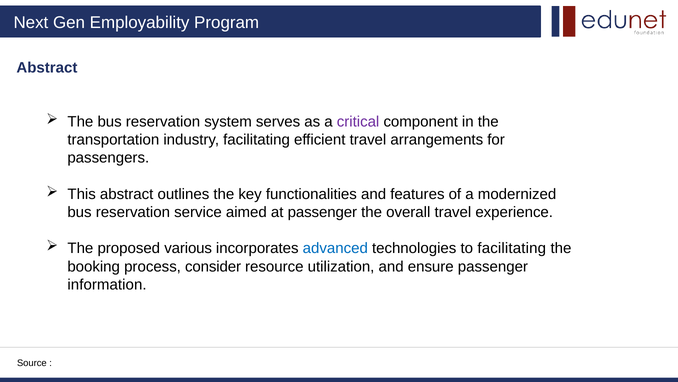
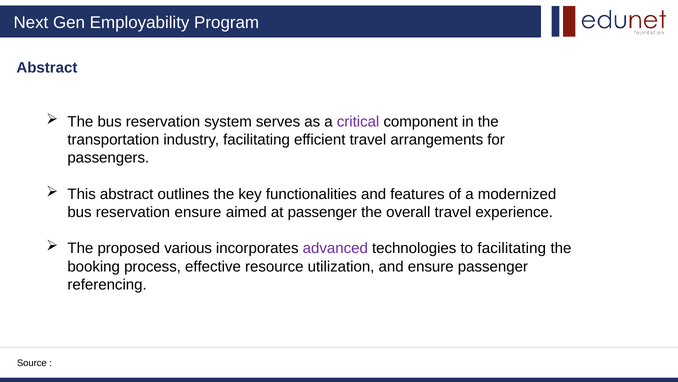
reservation service: service -> ensure
advanced colour: blue -> purple
consider: consider -> effective
information: information -> referencing
